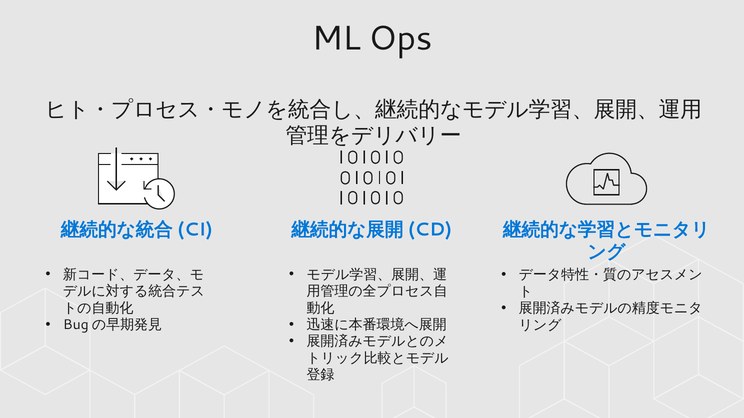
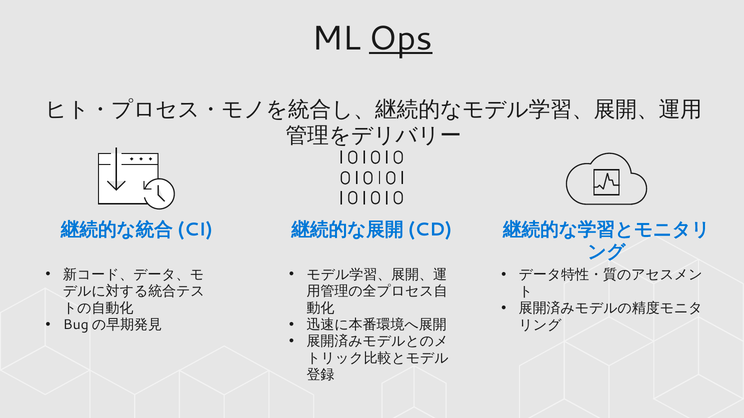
Ops underline: none -> present
